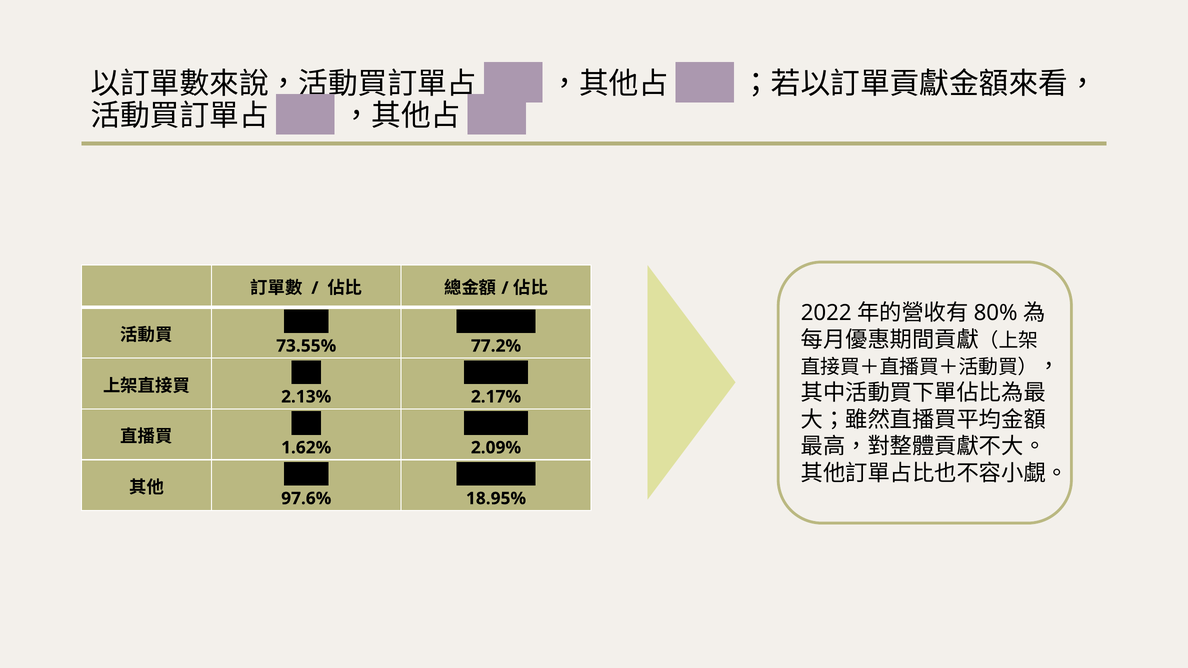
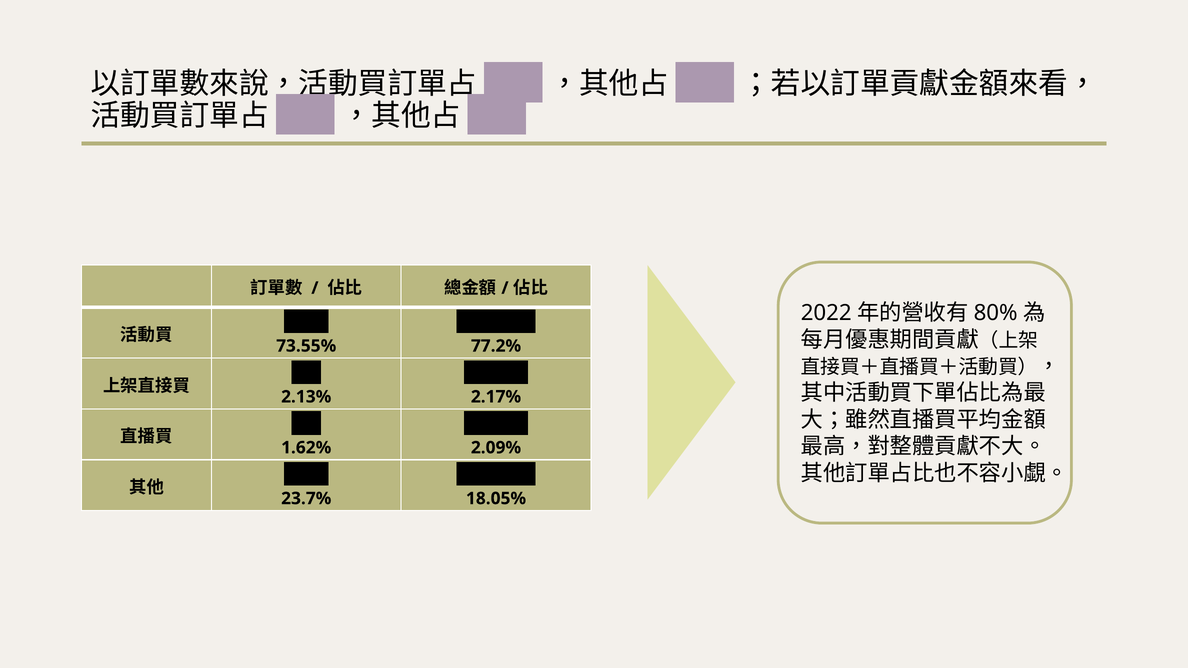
97.6%: 97.6% -> 23.7%
18.95%: 18.95% -> 18.05%
